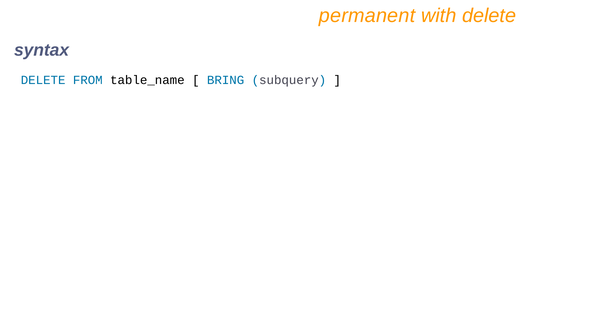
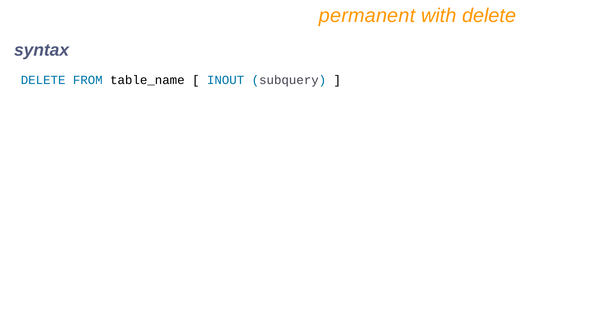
BRING: BRING -> INOUT
